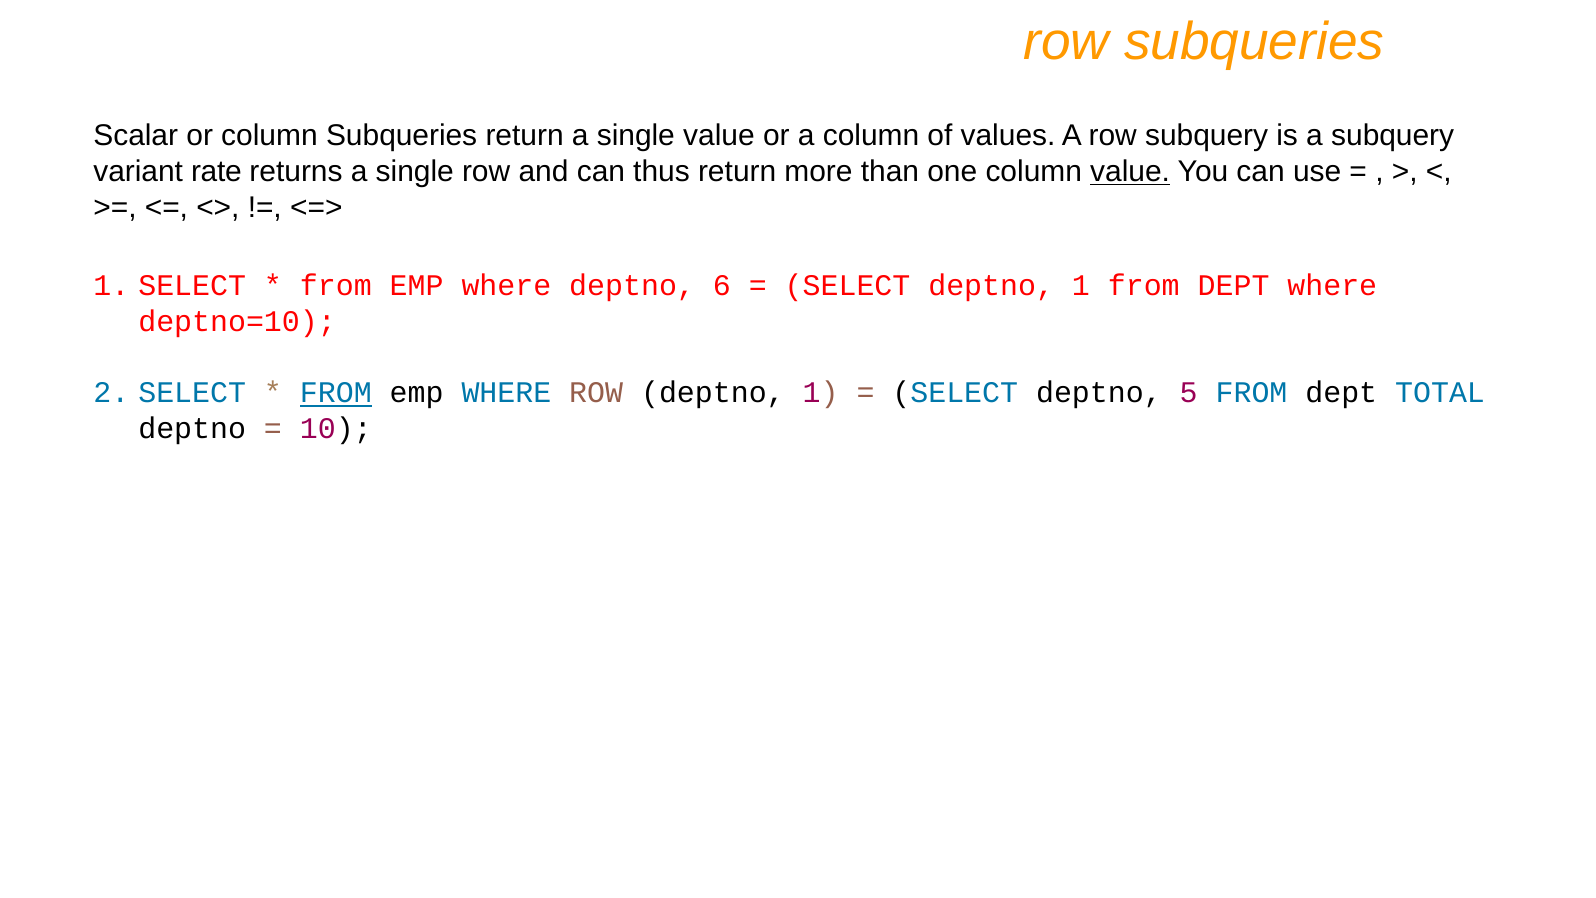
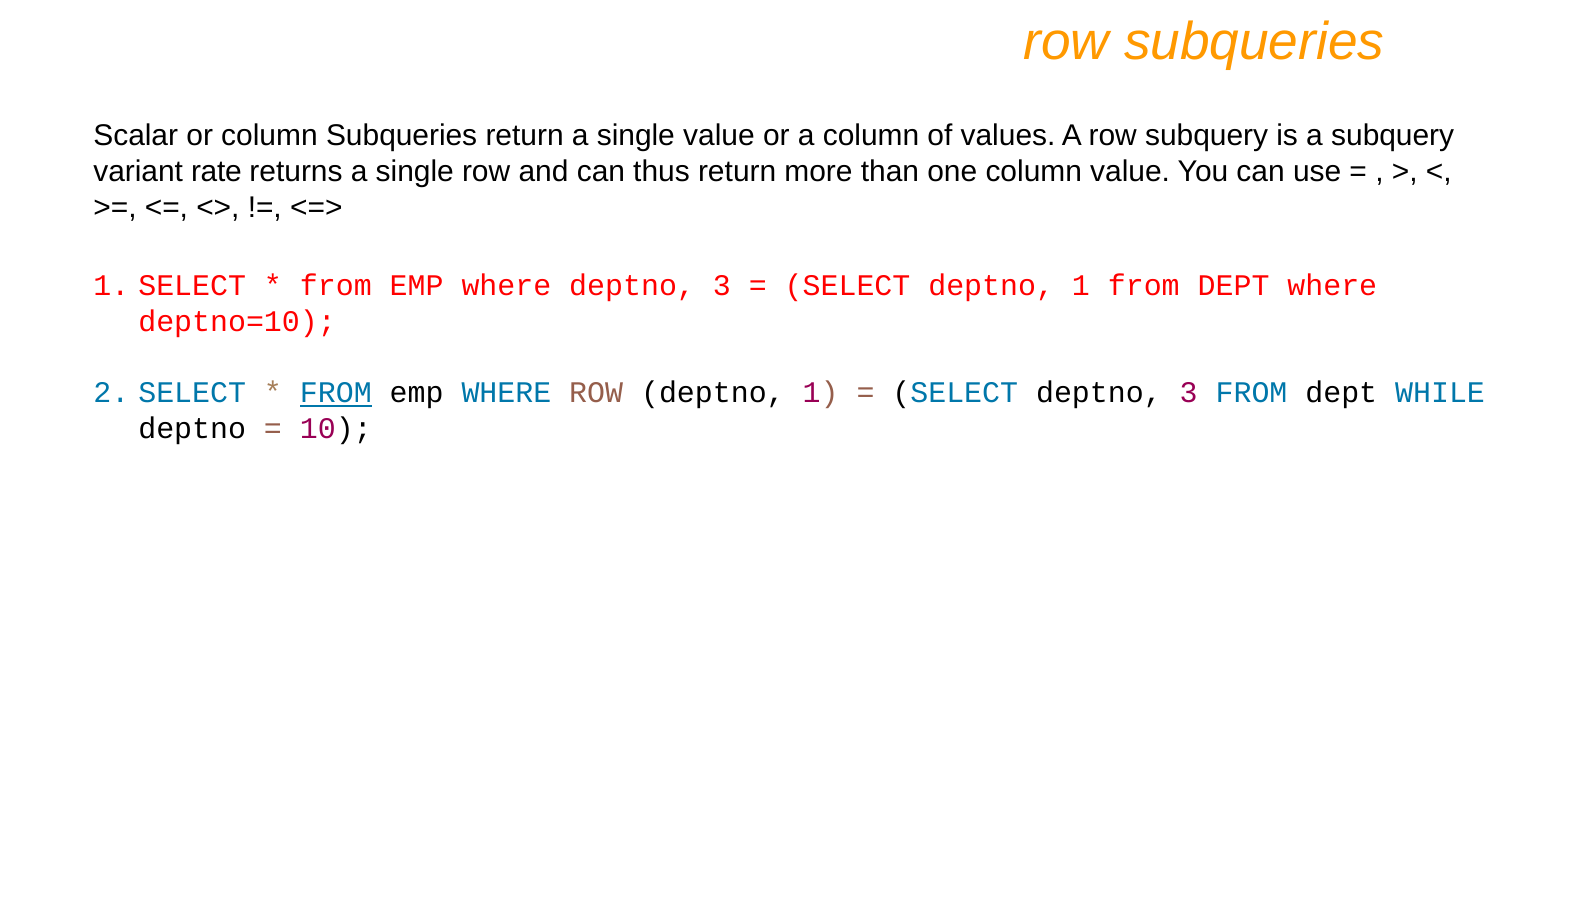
value at (1130, 172) underline: present -> none
where deptno 6: 6 -> 3
SELECT deptno 5: 5 -> 3
TOTAL: TOTAL -> WHILE
